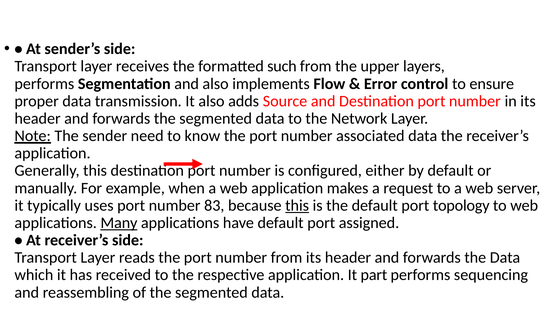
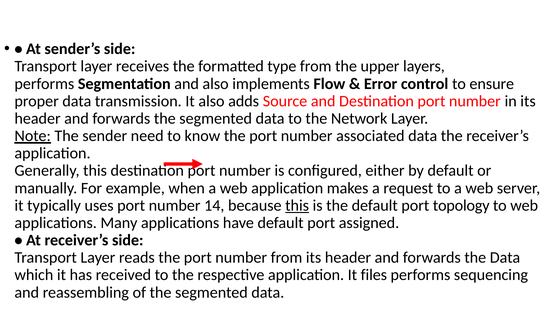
such: such -> type
83: 83 -> 14
Many underline: present -> none
part: part -> files
